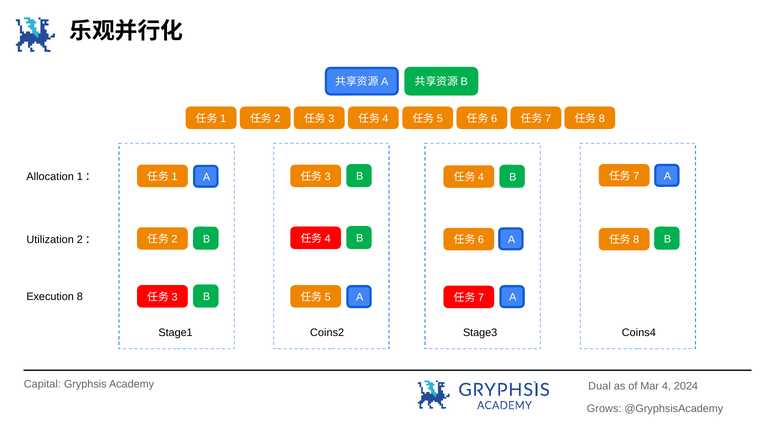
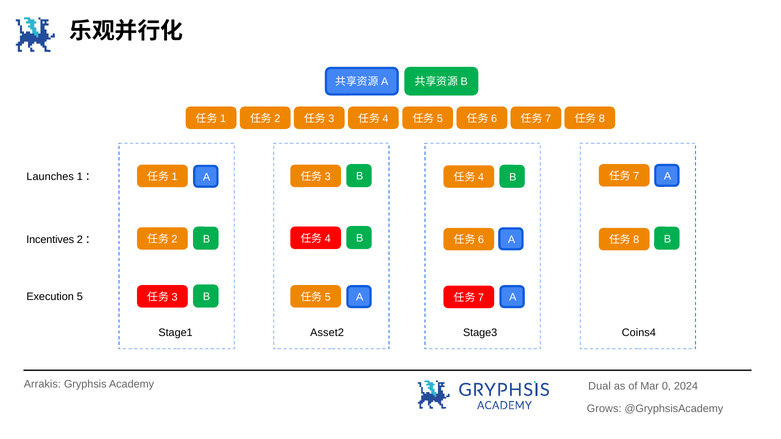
Allocation: Allocation -> Launches
Utilization: Utilization -> Incentives
8: 8 -> 5
Coins2: Coins2 -> Asset2
Capital: Capital -> Arrakis
4: 4 -> 0
